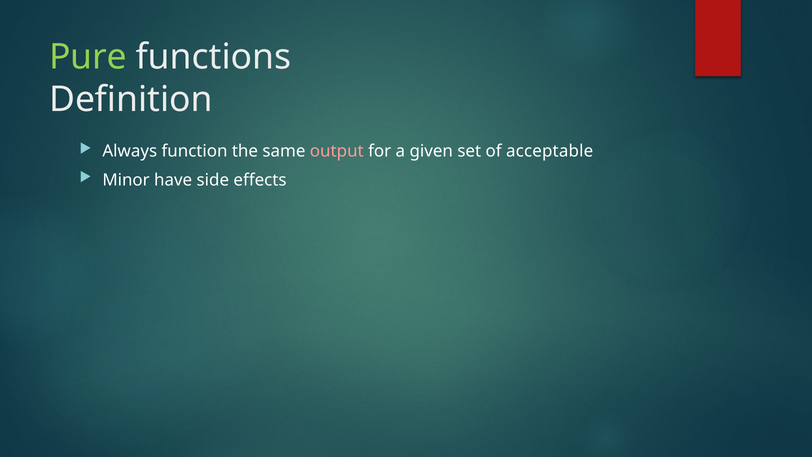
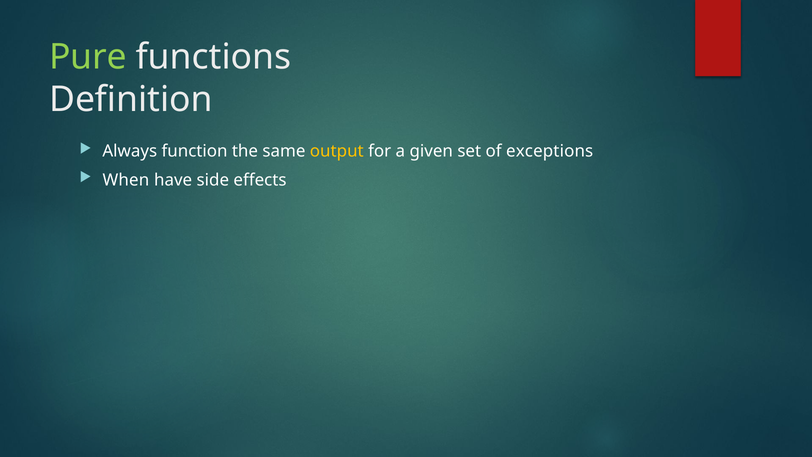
output colour: pink -> yellow
acceptable: acceptable -> exceptions
Minor: Minor -> When
